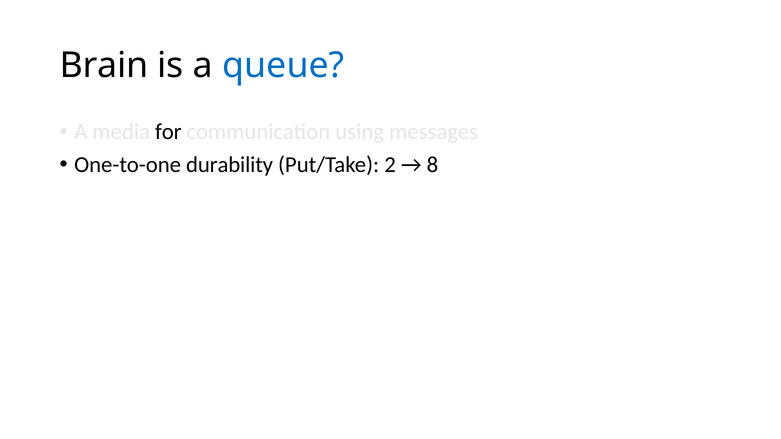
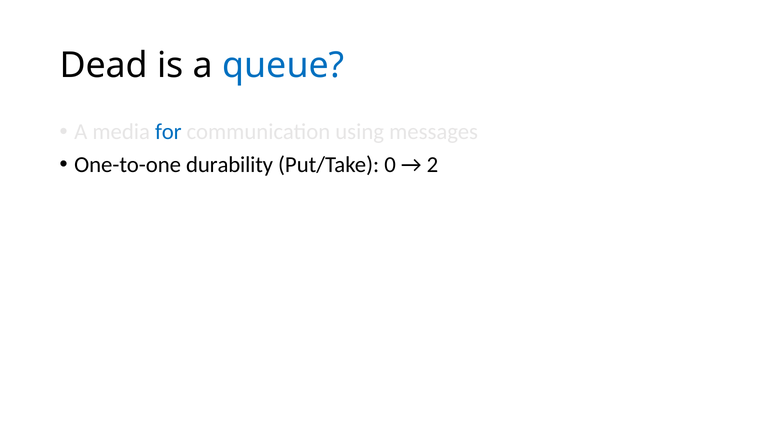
Brain: Brain -> Dead
for colour: black -> blue
2: 2 -> 0
8: 8 -> 2
